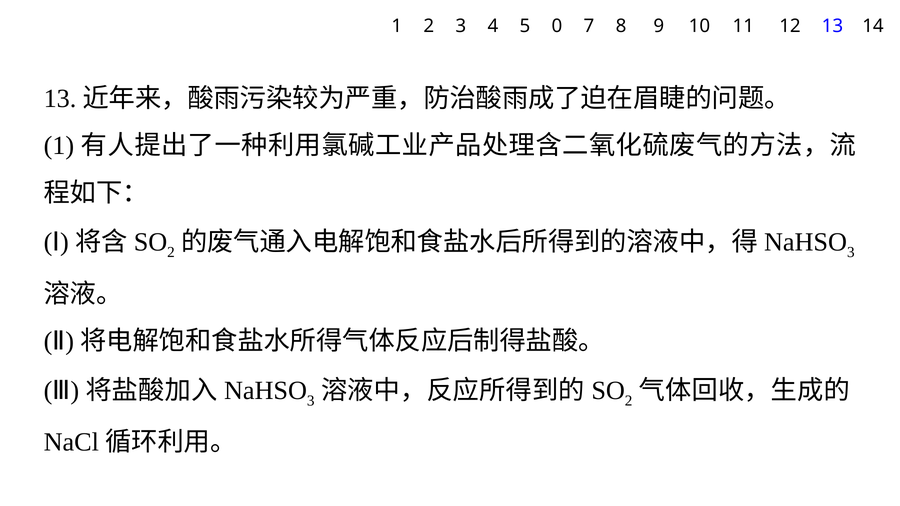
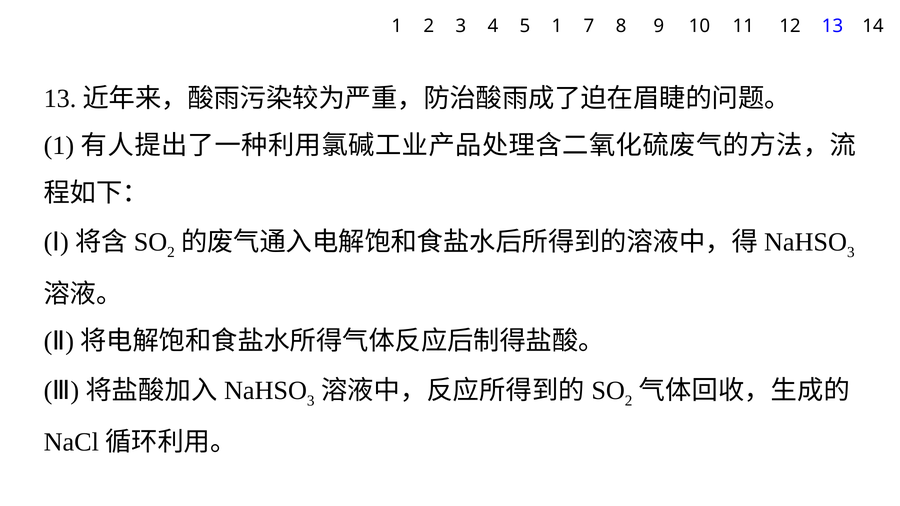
5 0: 0 -> 1
